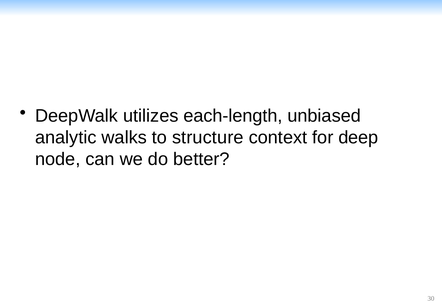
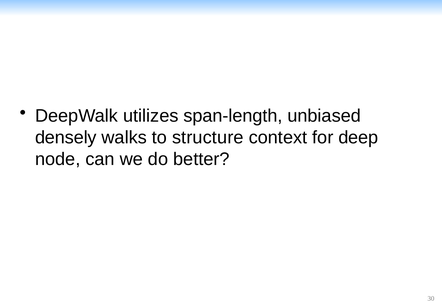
each-length: each-length -> span-length
analytic: analytic -> densely
